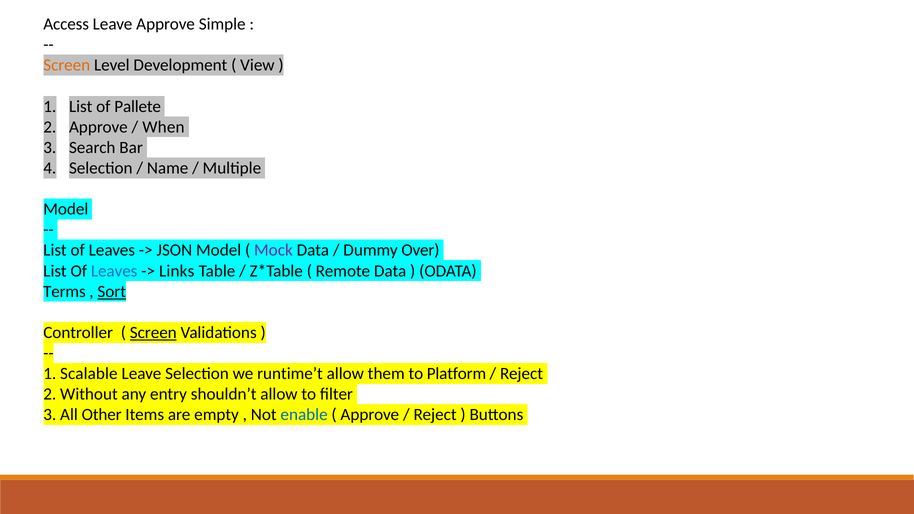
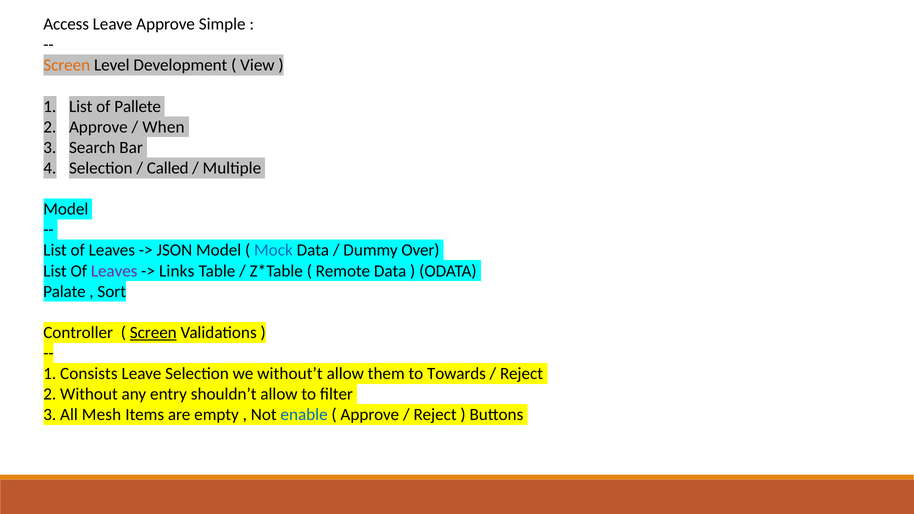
Name: Name -> Called
Mock colour: purple -> blue
Leaves at (114, 271) colour: blue -> purple
Terms: Terms -> Palate
Sort underline: present -> none
Scalable: Scalable -> Consists
runtime’t: runtime’t -> without’t
Platform: Platform -> Towards
Other: Other -> Mesh
